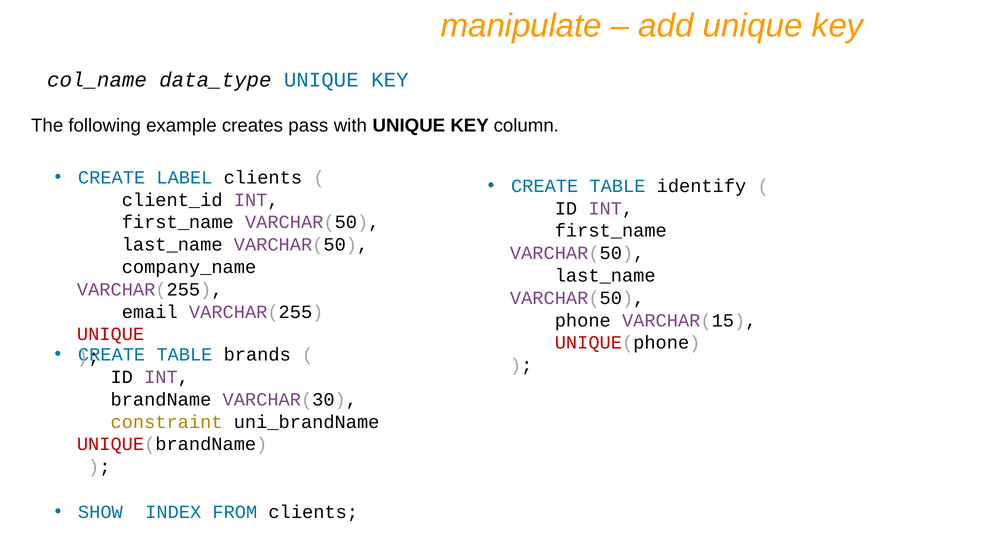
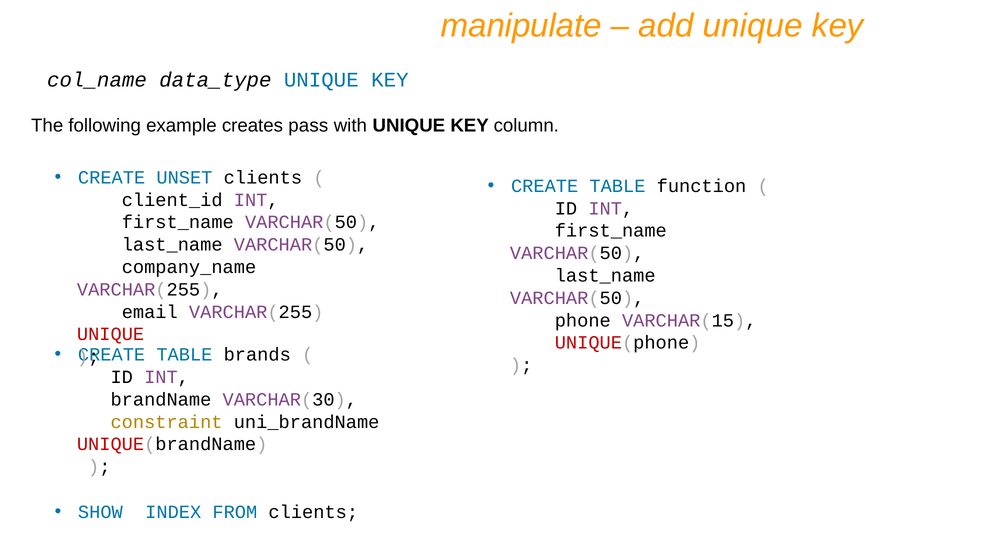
LABEL: LABEL -> UNSET
identify: identify -> function
